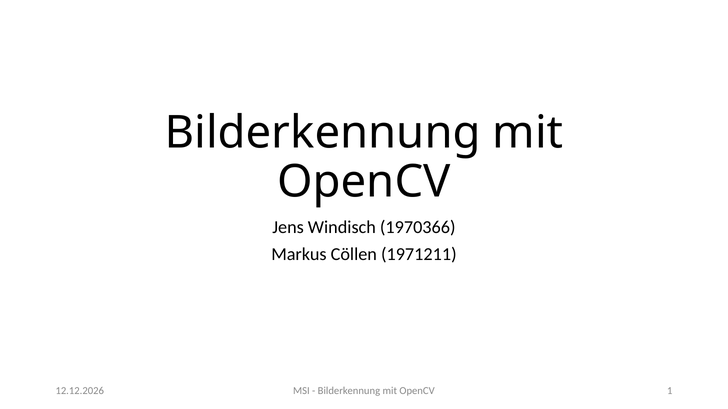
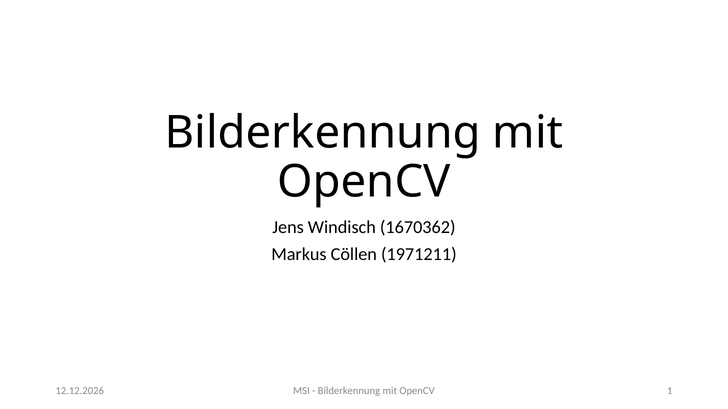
1970366: 1970366 -> 1670362
